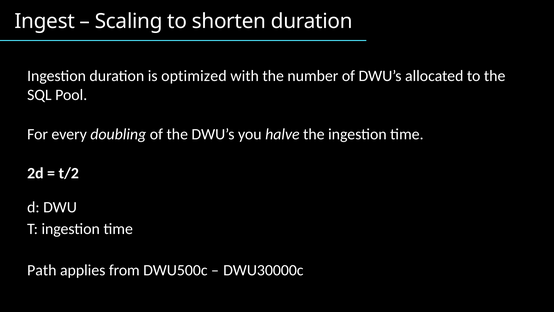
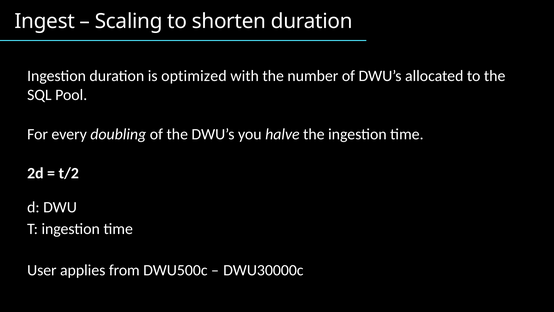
Path: Path -> User
